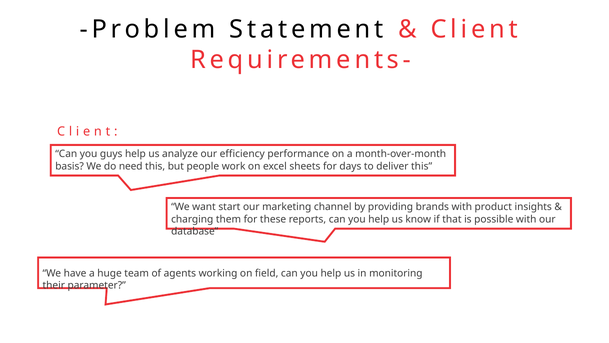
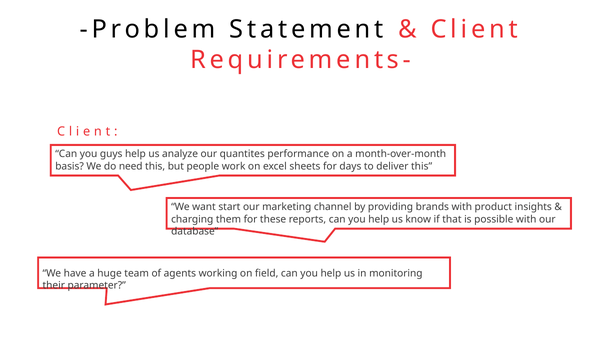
efficiency: efficiency -> quantites
